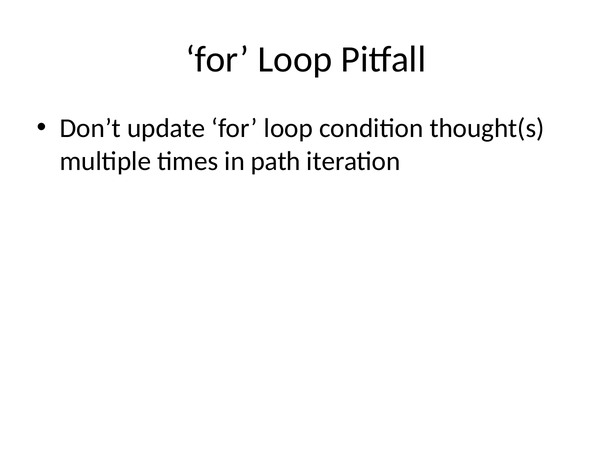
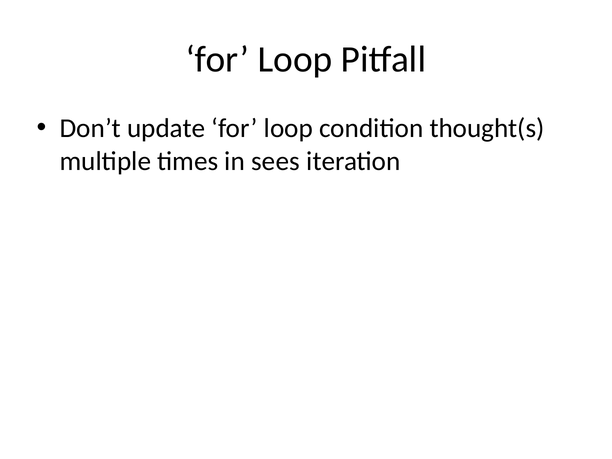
path: path -> sees
